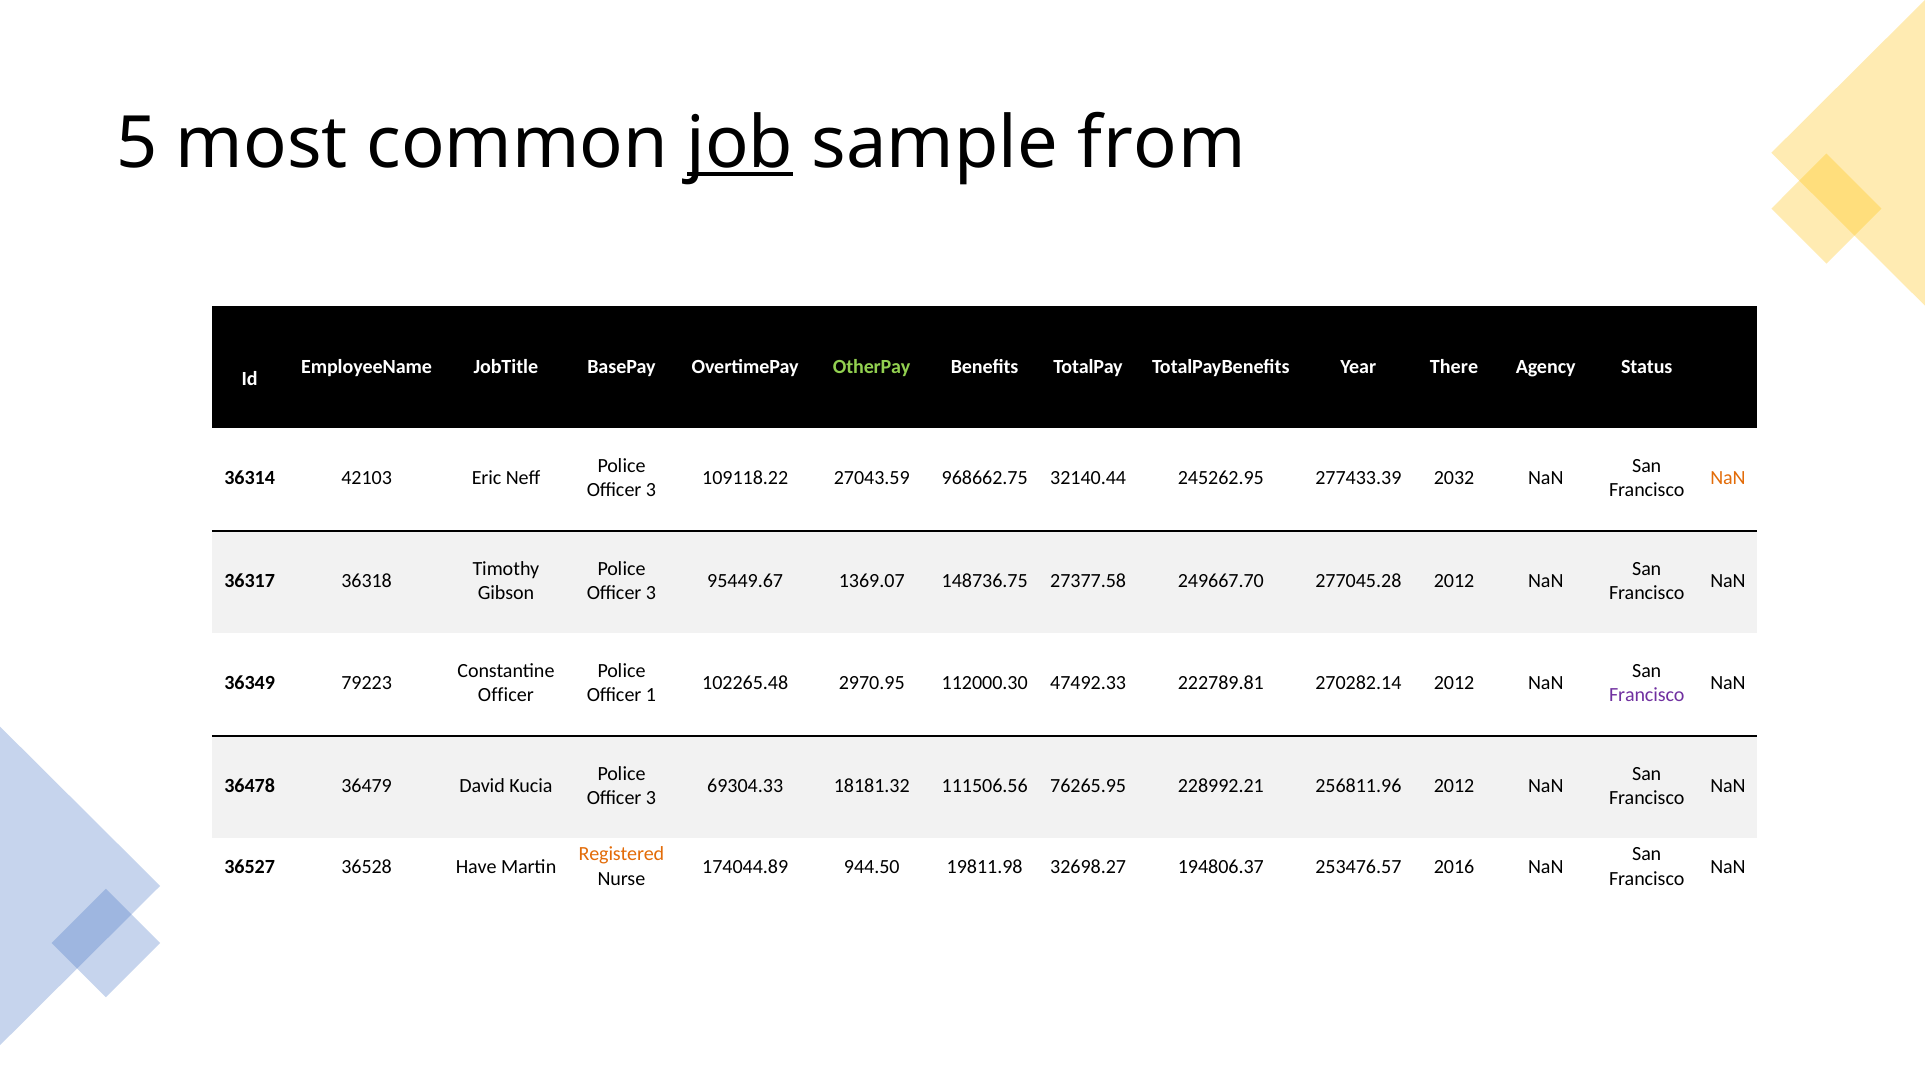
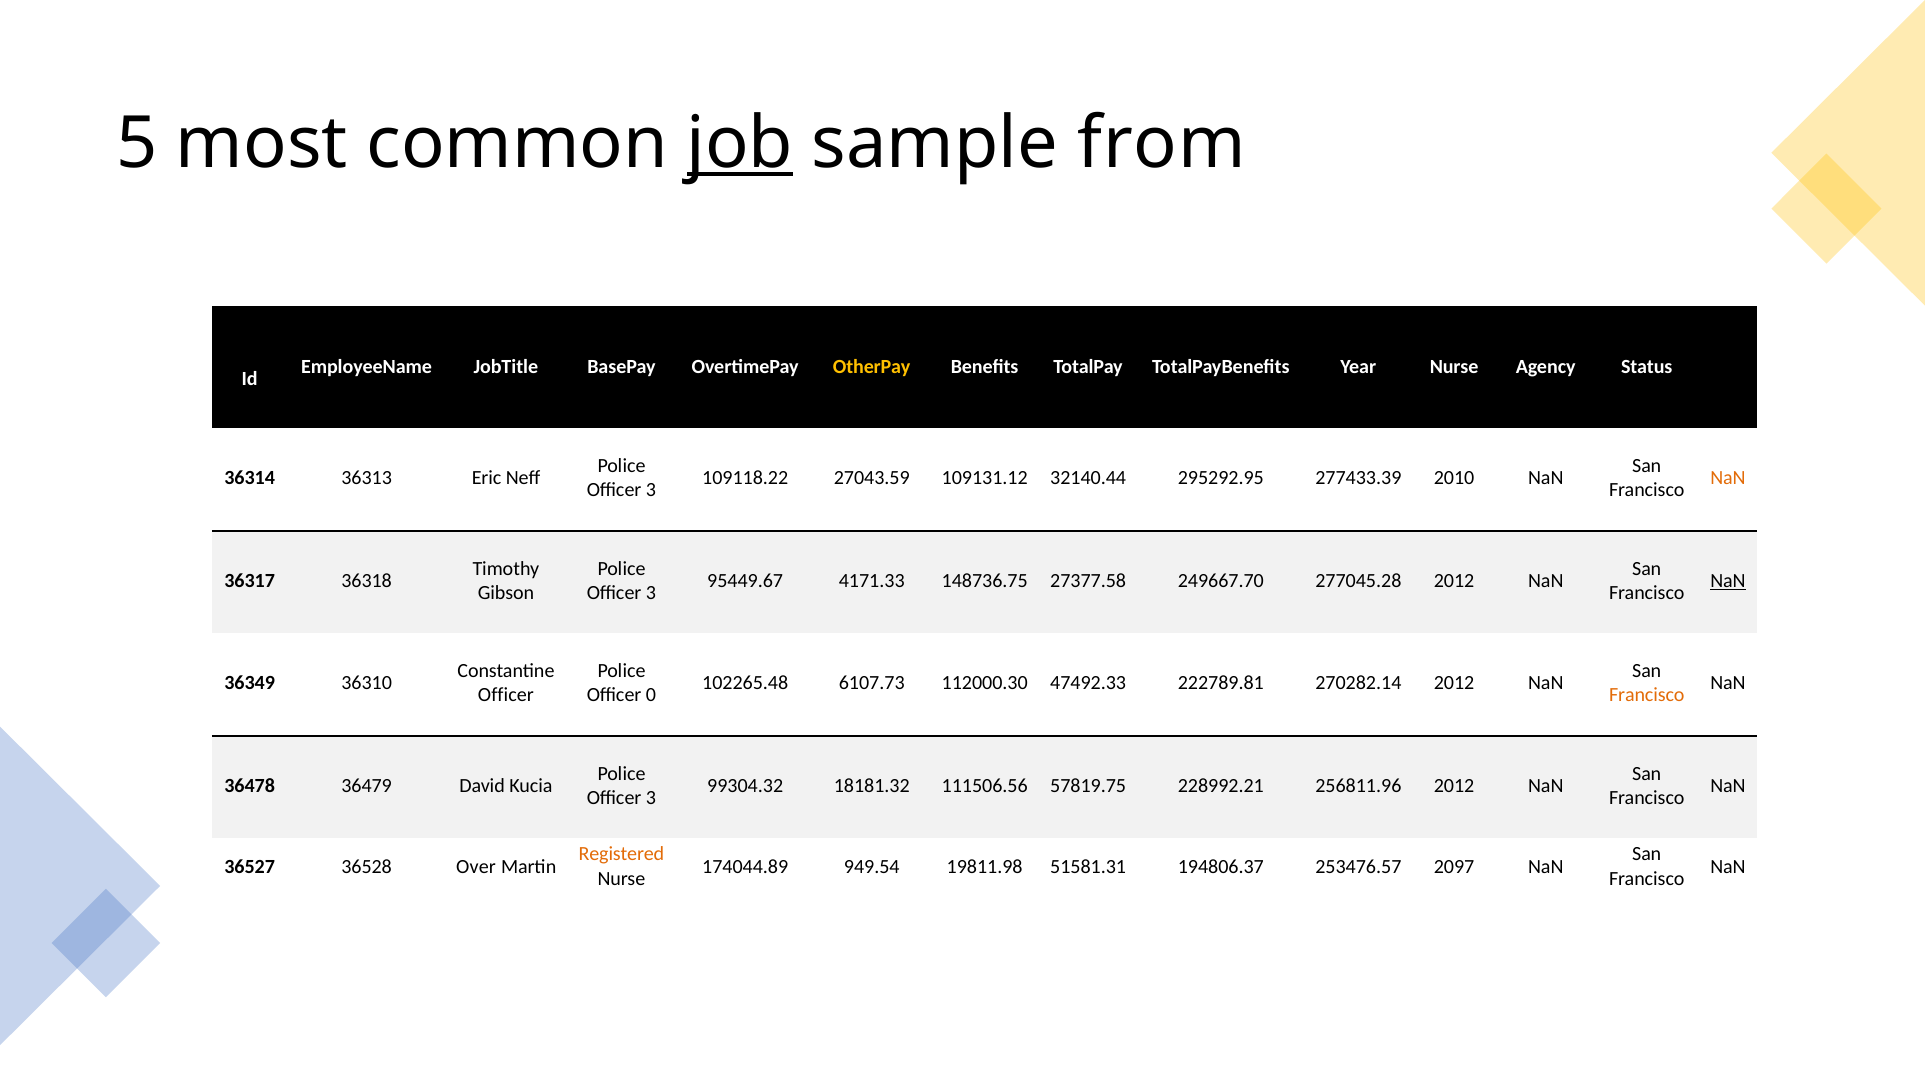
OtherPay colour: light green -> yellow
Year There: There -> Nurse
42103: 42103 -> 36313
968662.75: 968662.75 -> 109131.12
245262.95: 245262.95 -> 295292.95
2032: 2032 -> 2010
1369.07: 1369.07 -> 4171.33
NaN at (1728, 581) underline: none -> present
79223: 79223 -> 36310
2970.95: 2970.95 -> 6107.73
1: 1 -> 0
Francisco at (1647, 695) colour: purple -> orange
69304.33: 69304.33 -> 99304.32
76265.95: 76265.95 -> 57819.75
Have: Have -> Over
944.50: 944.50 -> 949.54
32698.27: 32698.27 -> 51581.31
2016: 2016 -> 2097
